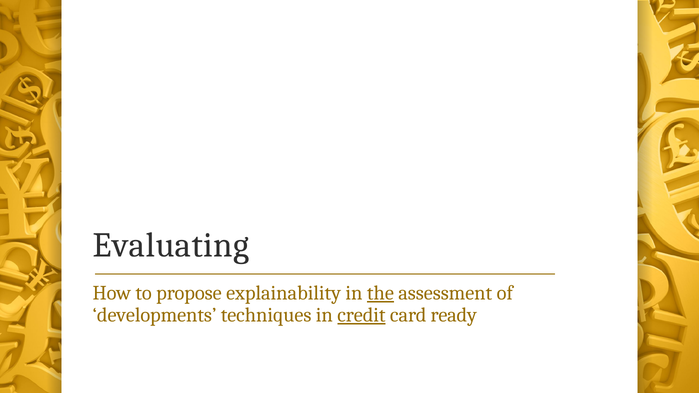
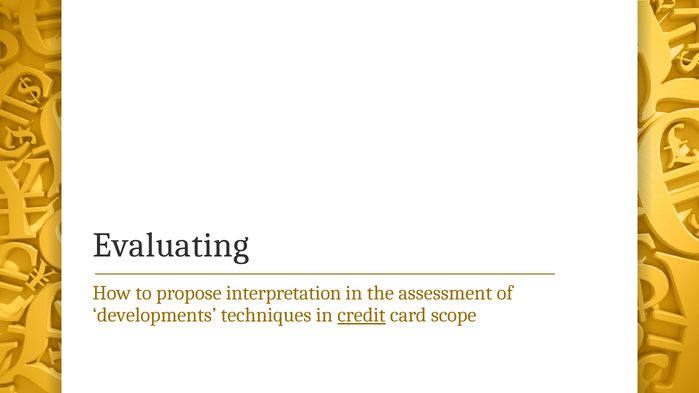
explainability: explainability -> interpretation
the underline: present -> none
ready: ready -> scope
